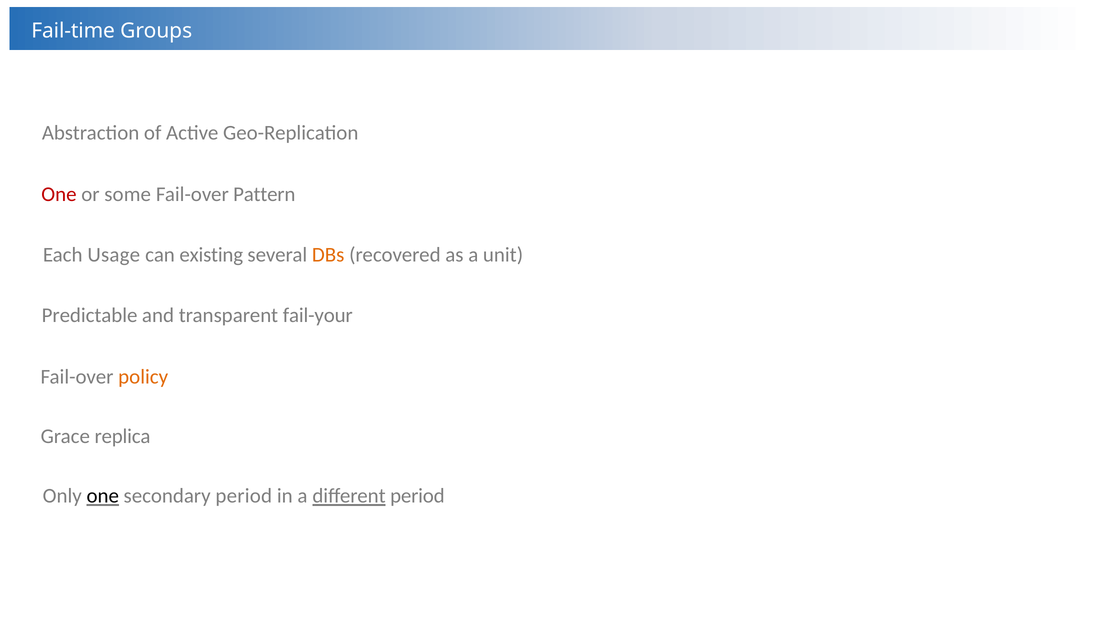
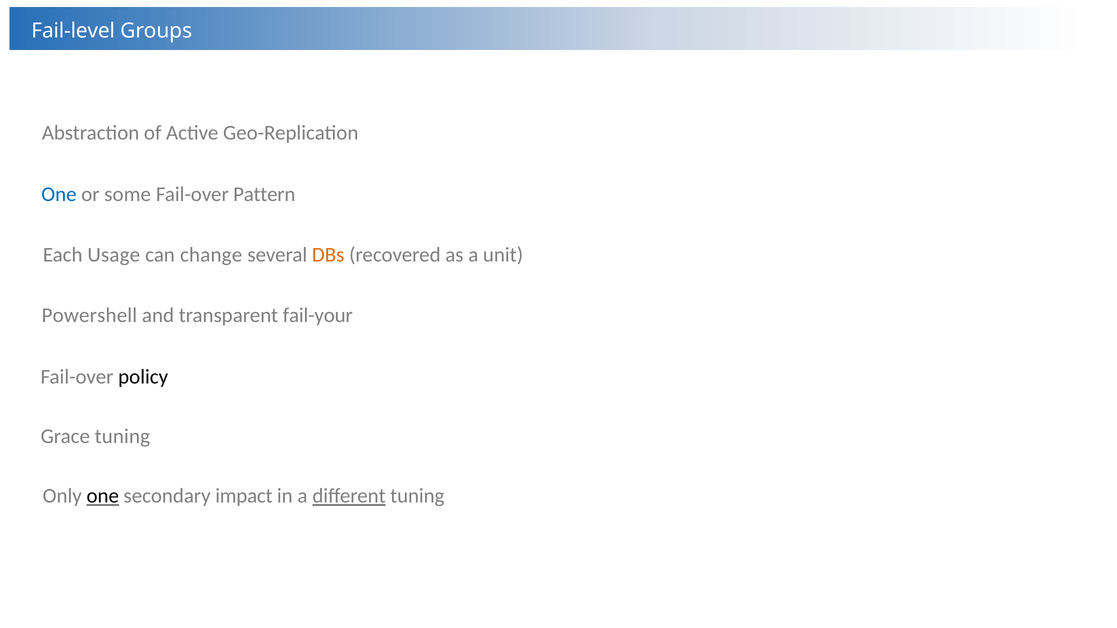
Fail-time: Fail-time -> Fail-level
One at (59, 194) colour: red -> blue
existing: existing -> change
Predictable: Predictable -> Powershell
policy colour: orange -> black
Grace replica: replica -> tuning
secondary period: period -> impact
different period: period -> tuning
